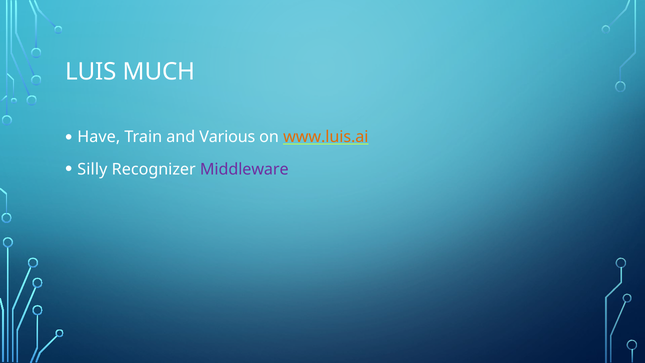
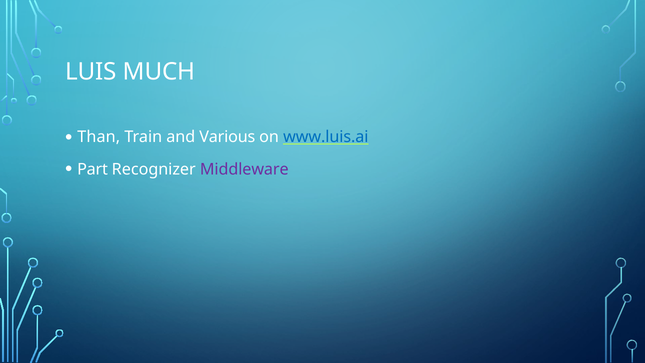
Have: Have -> Than
www.luis.ai colour: orange -> blue
Silly: Silly -> Part
